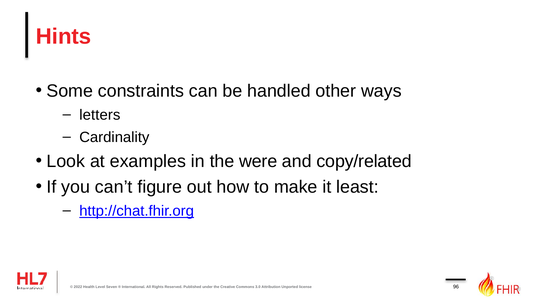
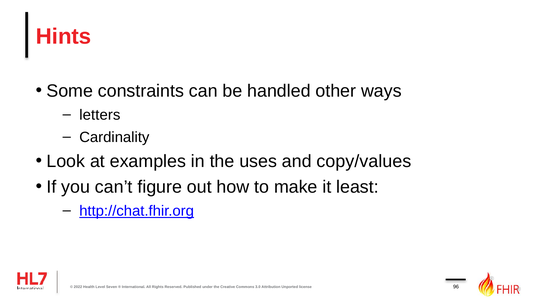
were: were -> uses
copy/related: copy/related -> copy/values
